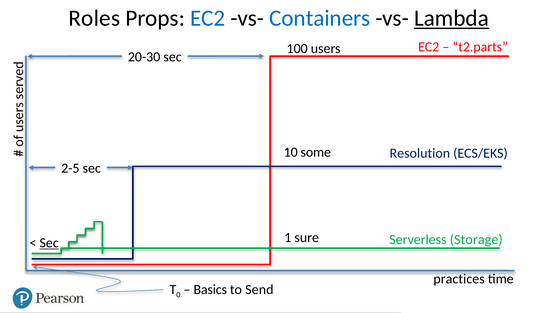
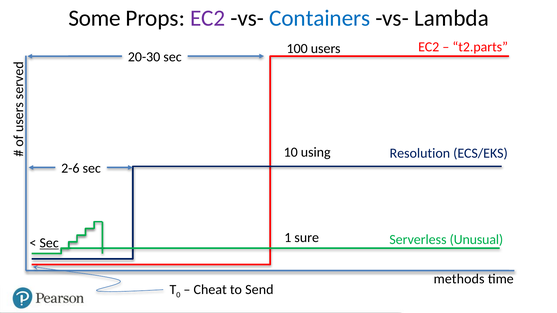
Roles: Roles -> Some
EC2 at (208, 18) colour: blue -> purple
Lambda underline: present -> none
some: some -> using
2-5: 2-5 -> 2-6
Storage: Storage -> Unusual
practices: practices -> methods
Basics: Basics -> Cheat
